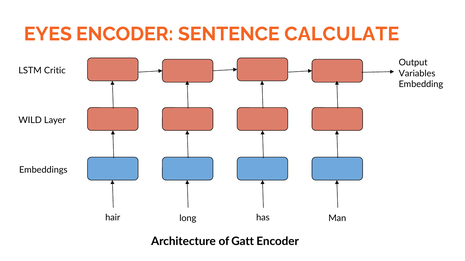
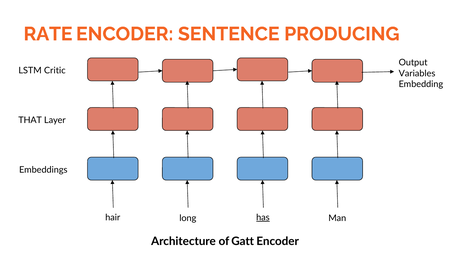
EYES: EYES -> RATE
CALCULATE: CALCULATE -> PRODUCING
WILD: WILD -> THAT
has underline: none -> present
